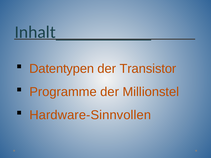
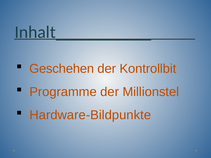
Datentypen: Datentypen -> Geschehen
Transistor: Transistor -> Kontrollbit
Hardware-Sinnvollen: Hardware-Sinnvollen -> Hardware-Bildpunkte
